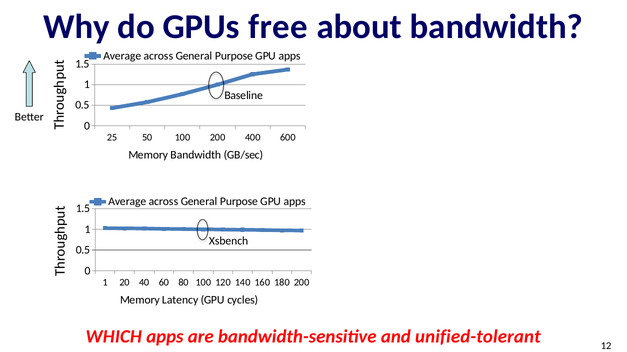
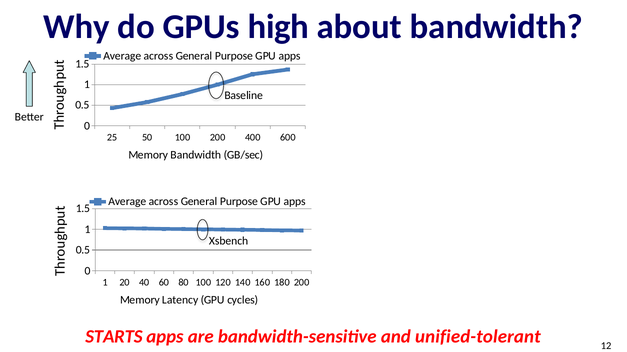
free: free -> high
WHICH: WHICH -> STARTS
